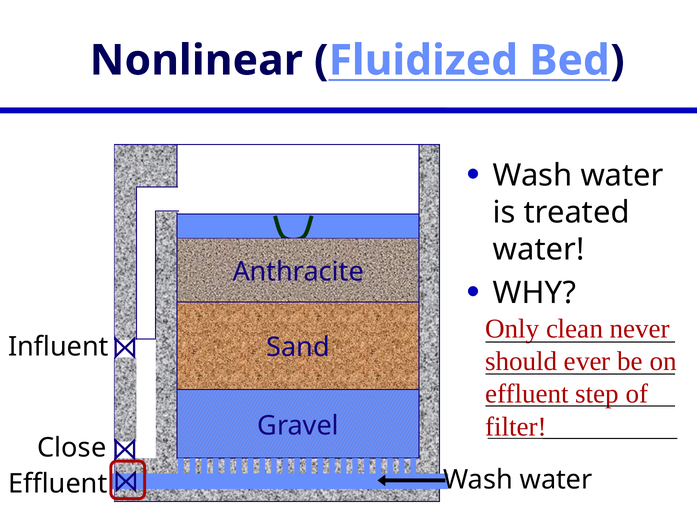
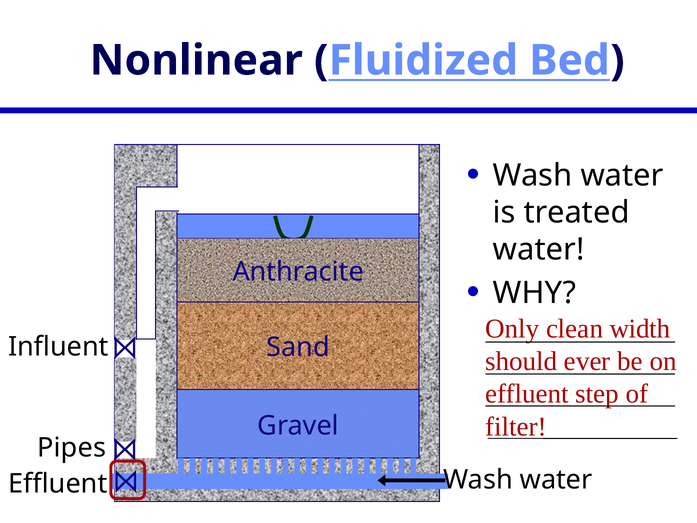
never: never -> width
Close: Close -> Pipes
